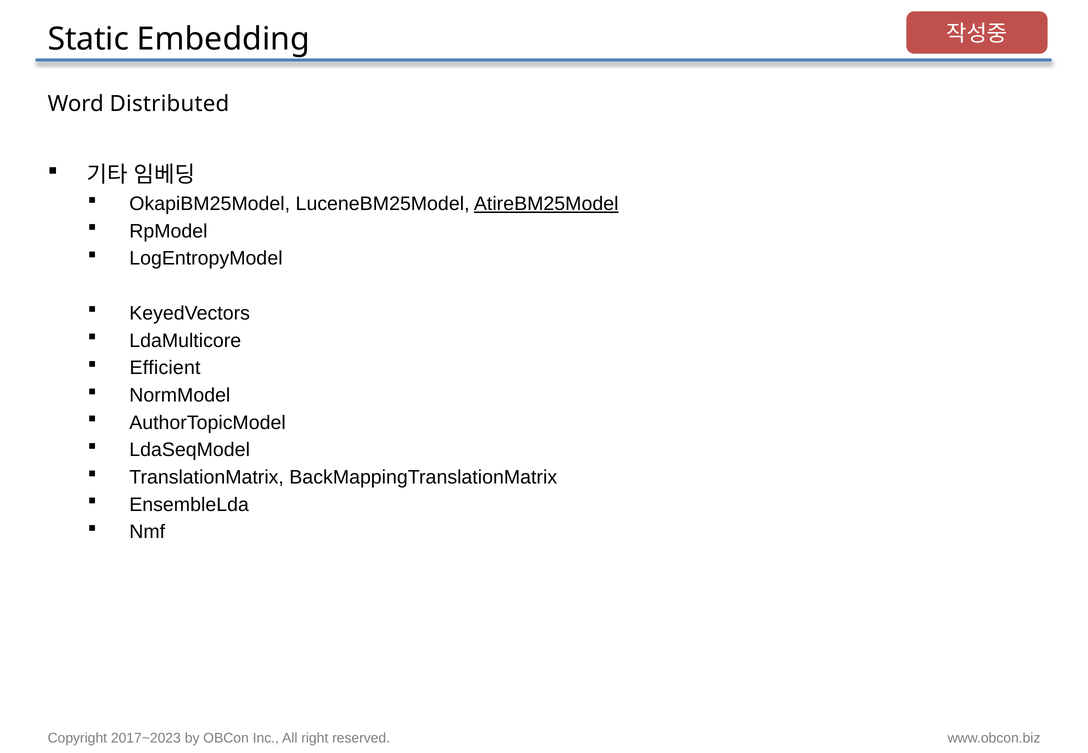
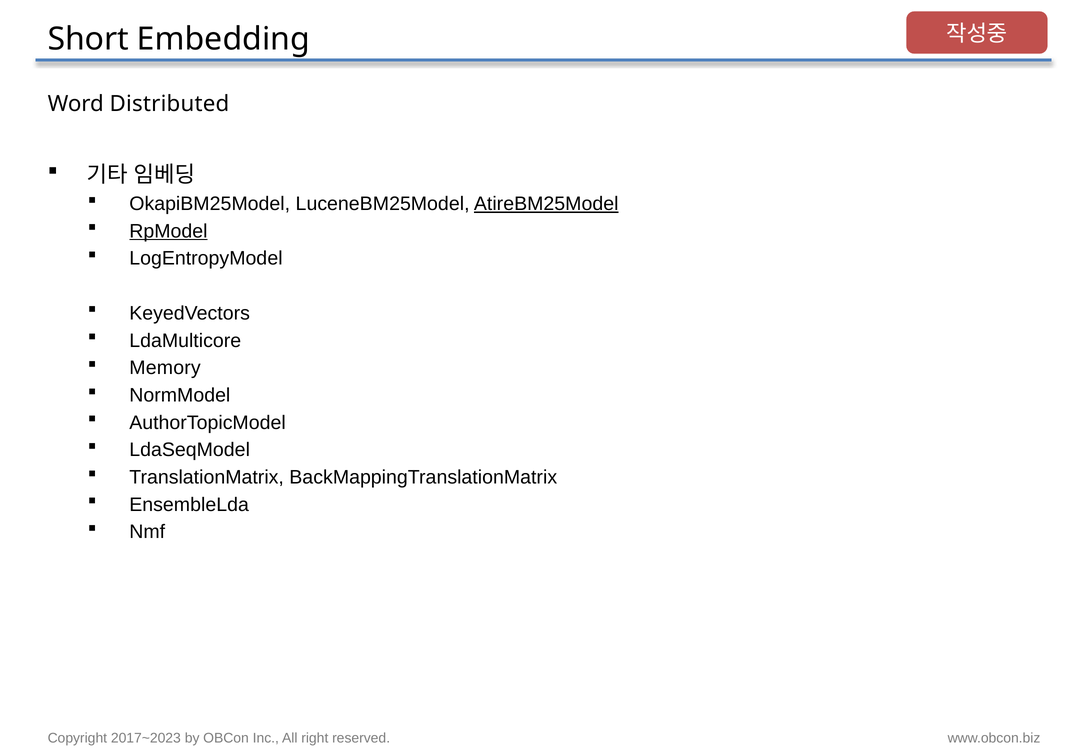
Static: Static -> Short
RpModel underline: none -> present
Efficient: Efficient -> Memory
